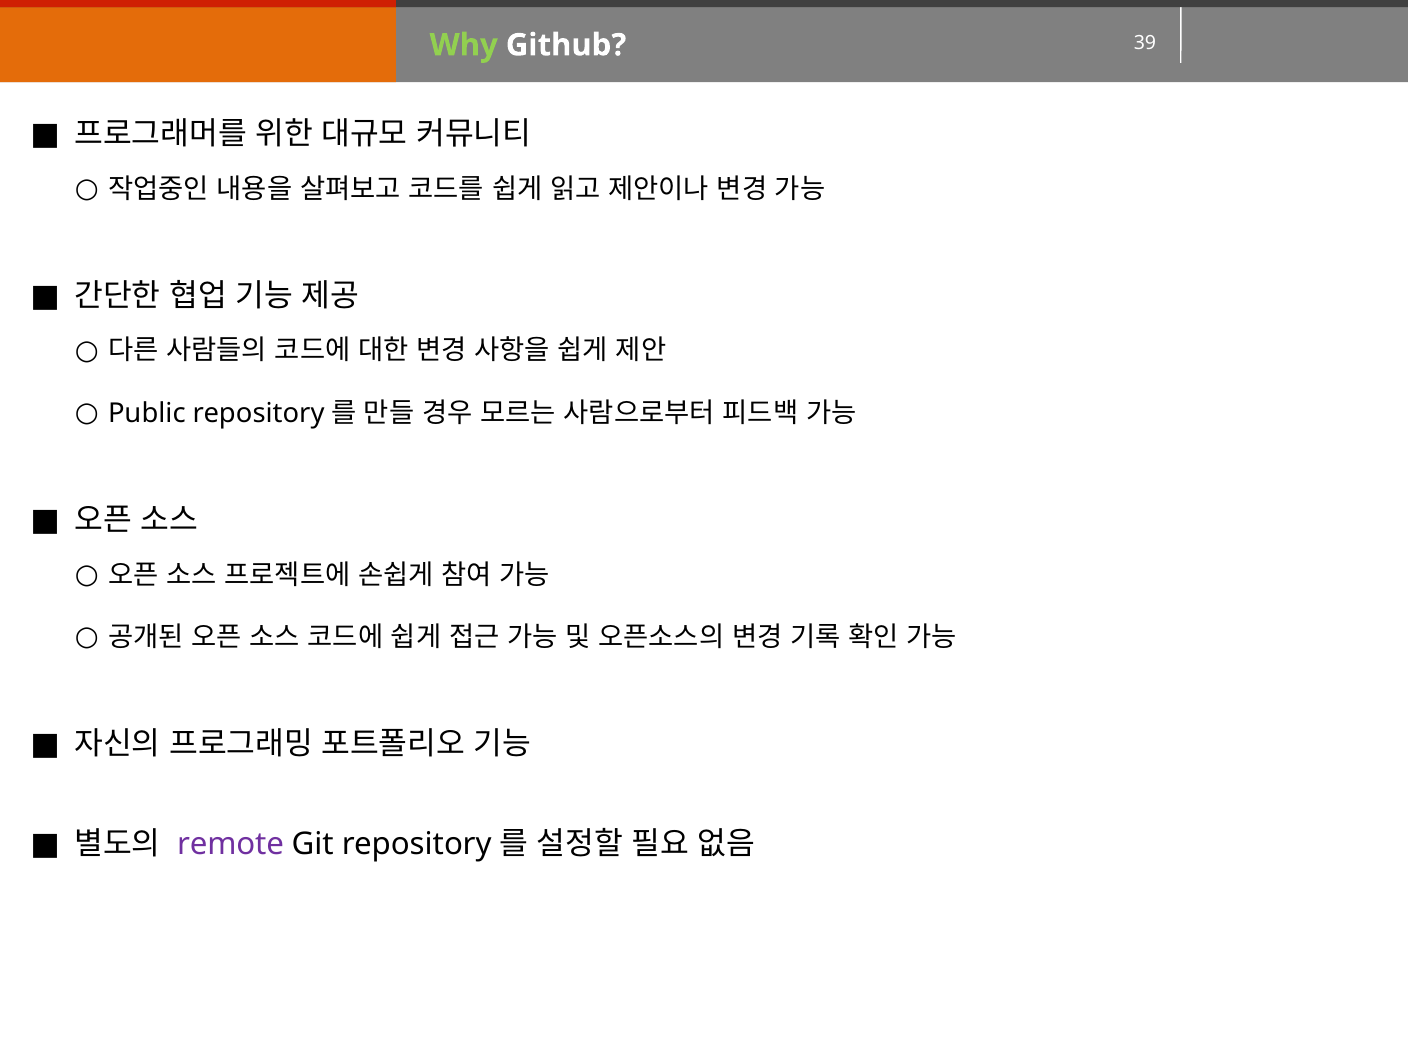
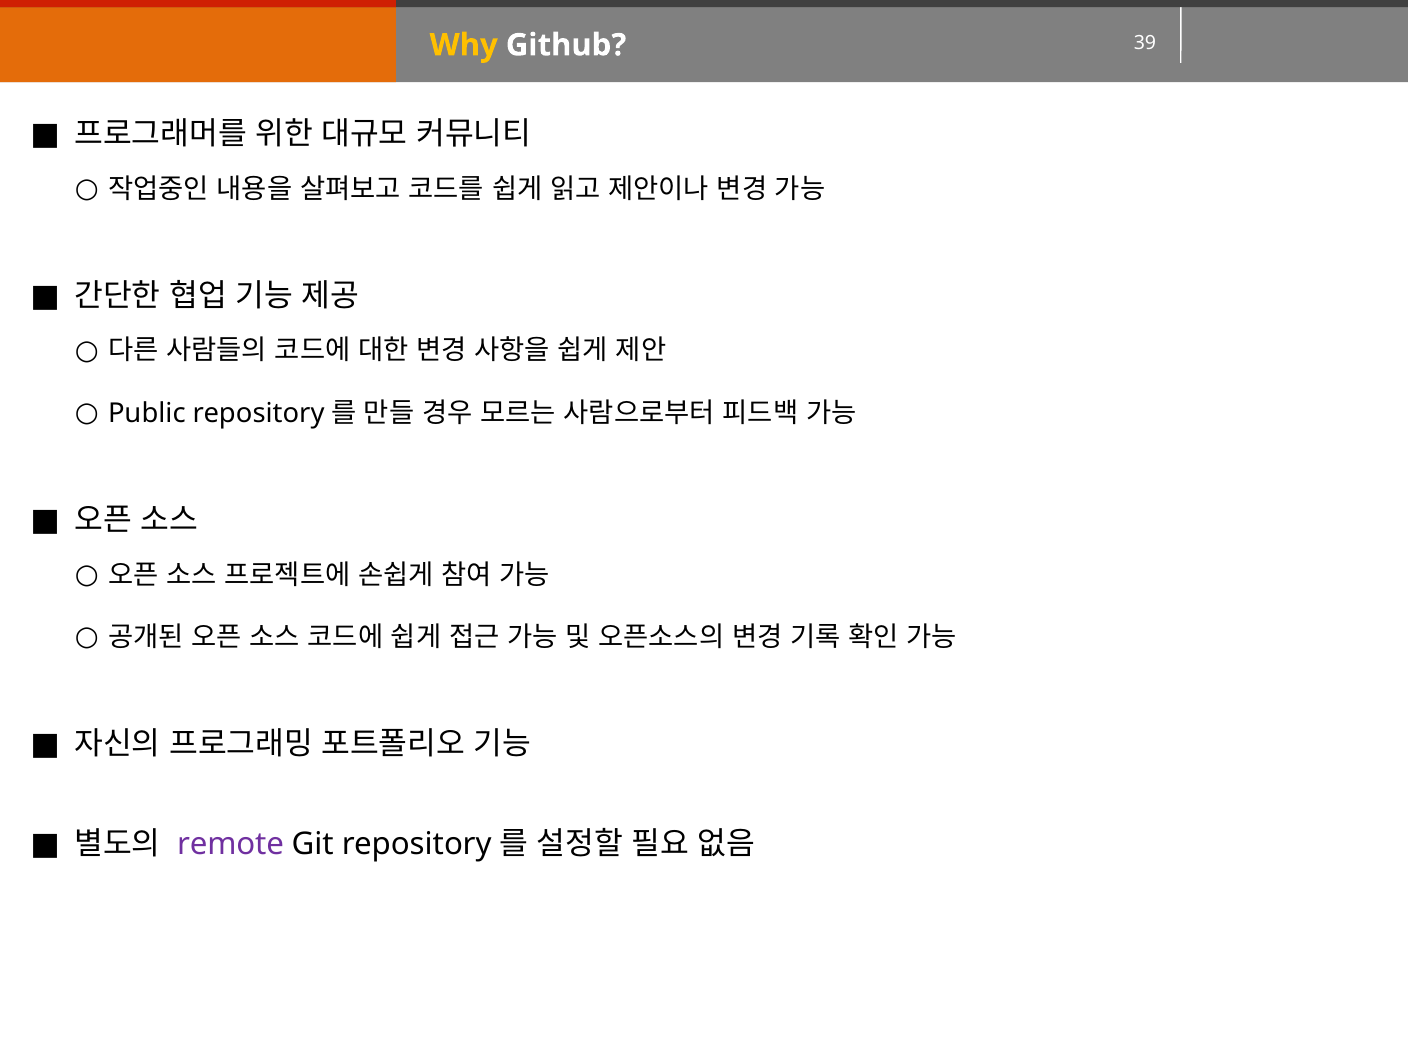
Why colour: light green -> yellow
